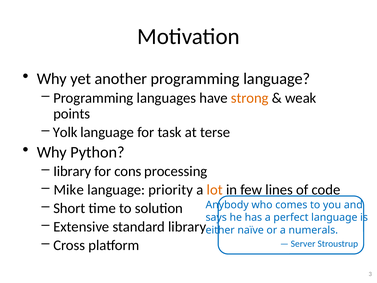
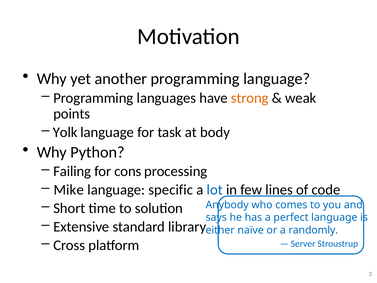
terse: terse -> body
Iibrary: Iibrary -> Failing
priority: priority -> specific
lot colour: orange -> blue
numerals: numerals -> randomly
